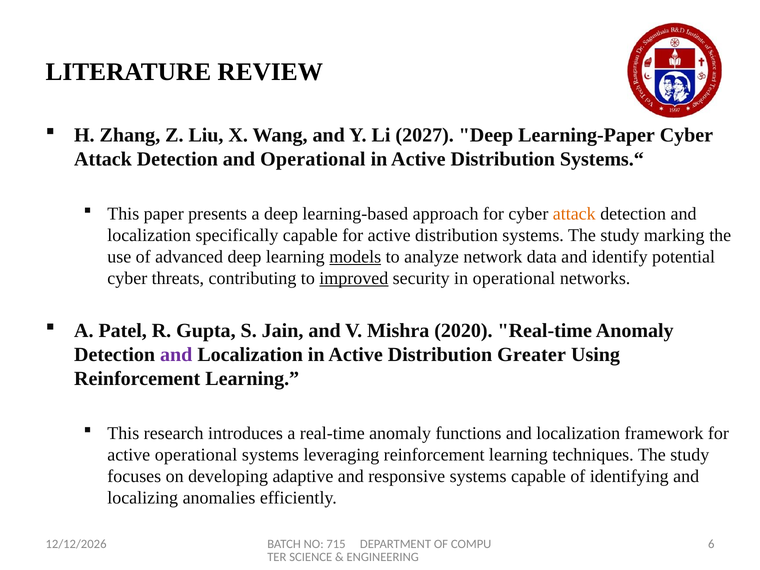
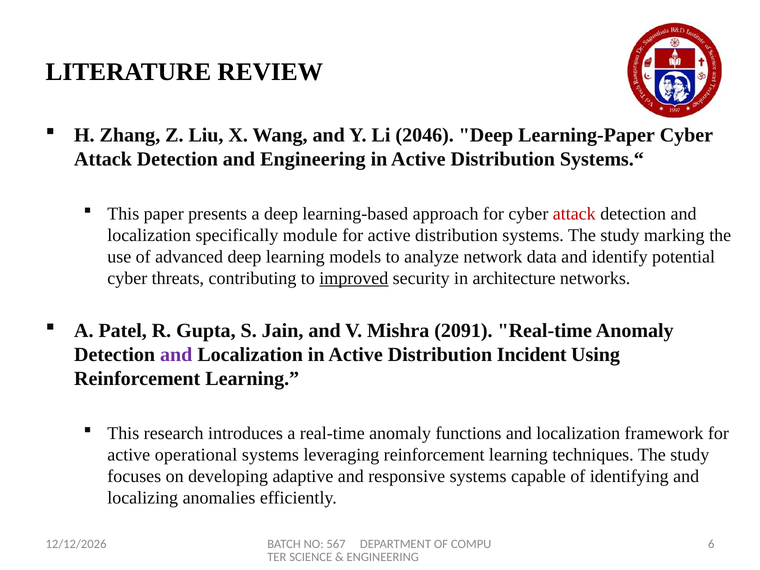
2027: 2027 -> 2046
and Operational: Operational -> Engineering
attack at (574, 214) colour: orange -> red
specifically capable: capable -> module
models underline: present -> none
in operational: operational -> architecture
2020: 2020 -> 2091
Greater: Greater -> Incident
715: 715 -> 567
